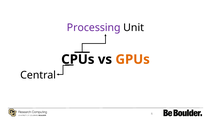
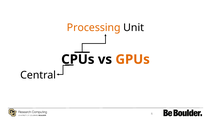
Processing colour: purple -> orange
